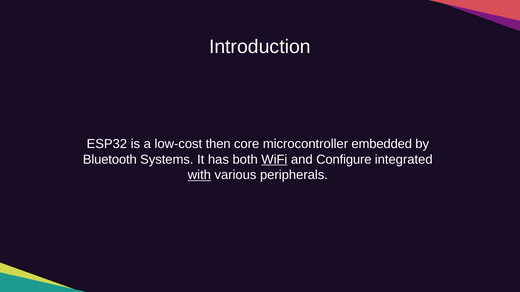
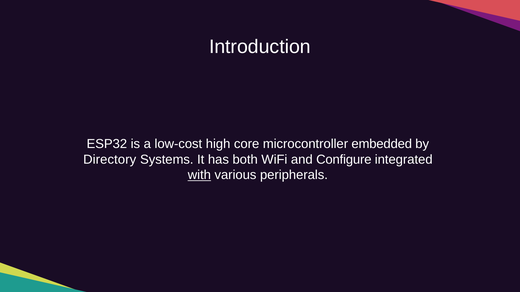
then: then -> high
Bluetooth: Bluetooth -> Directory
WiFi underline: present -> none
